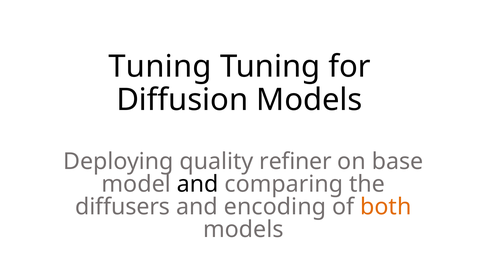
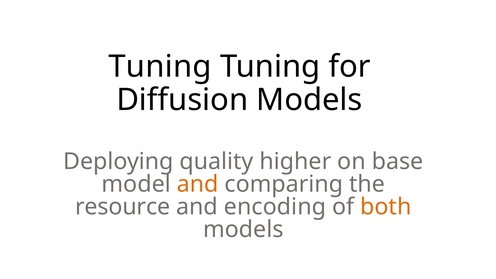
refiner: refiner -> higher
and at (198, 184) colour: black -> orange
diffusers: diffusers -> resource
